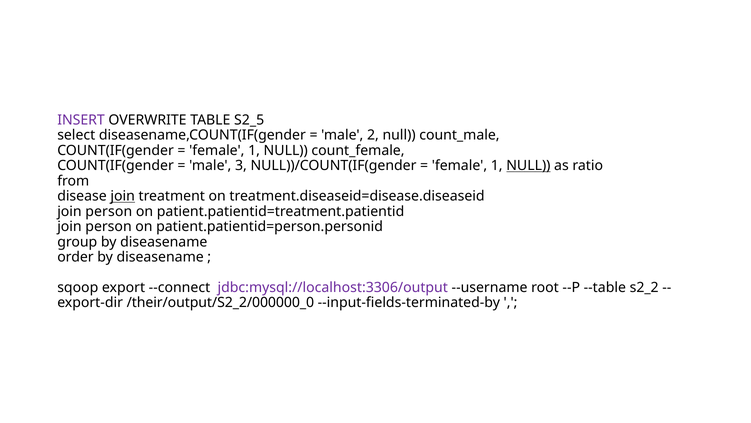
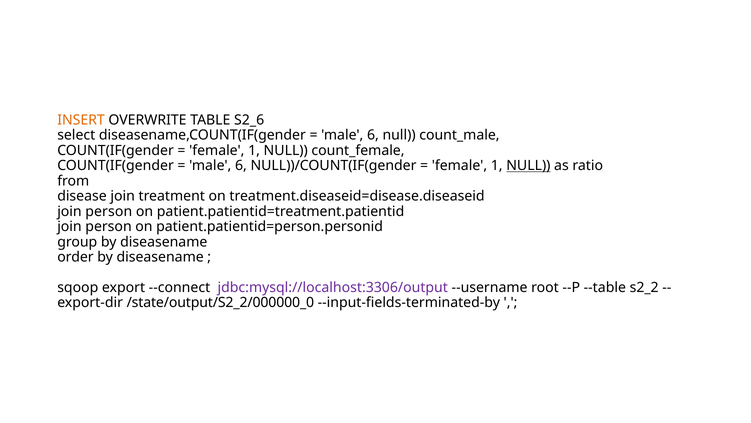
INSERT colour: purple -> orange
S2_5: S2_5 -> S2_6
2 at (373, 135): 2 -> 6
3 at (241, 165): 3 -> 6
join at (123, 196) underline: present -> none
/their/output/S2_2/000000_0: /their/output/S2_2/000000_0 -> /state/output/S2_2/000000_0
